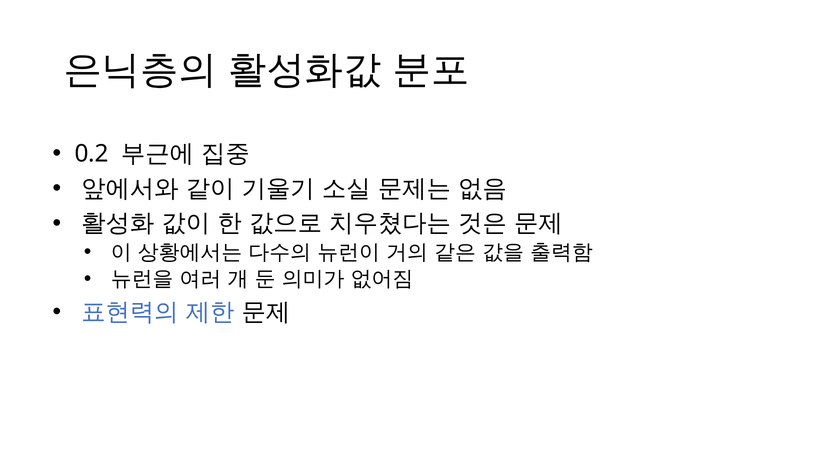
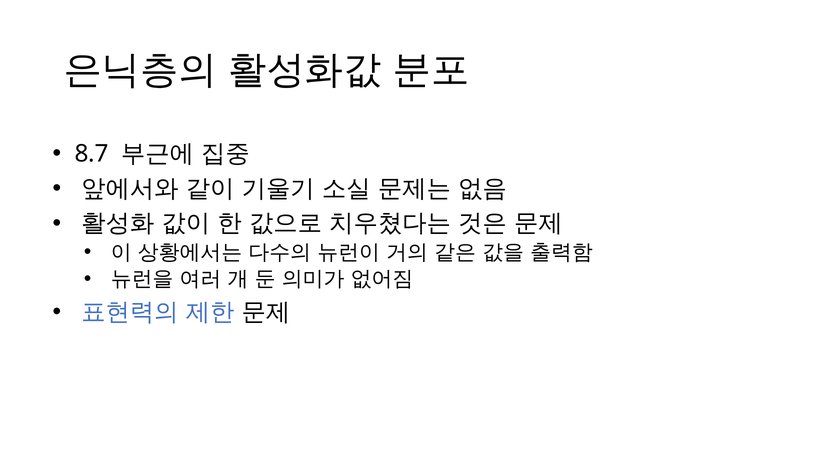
0.2: 0.2 -> 8.7
